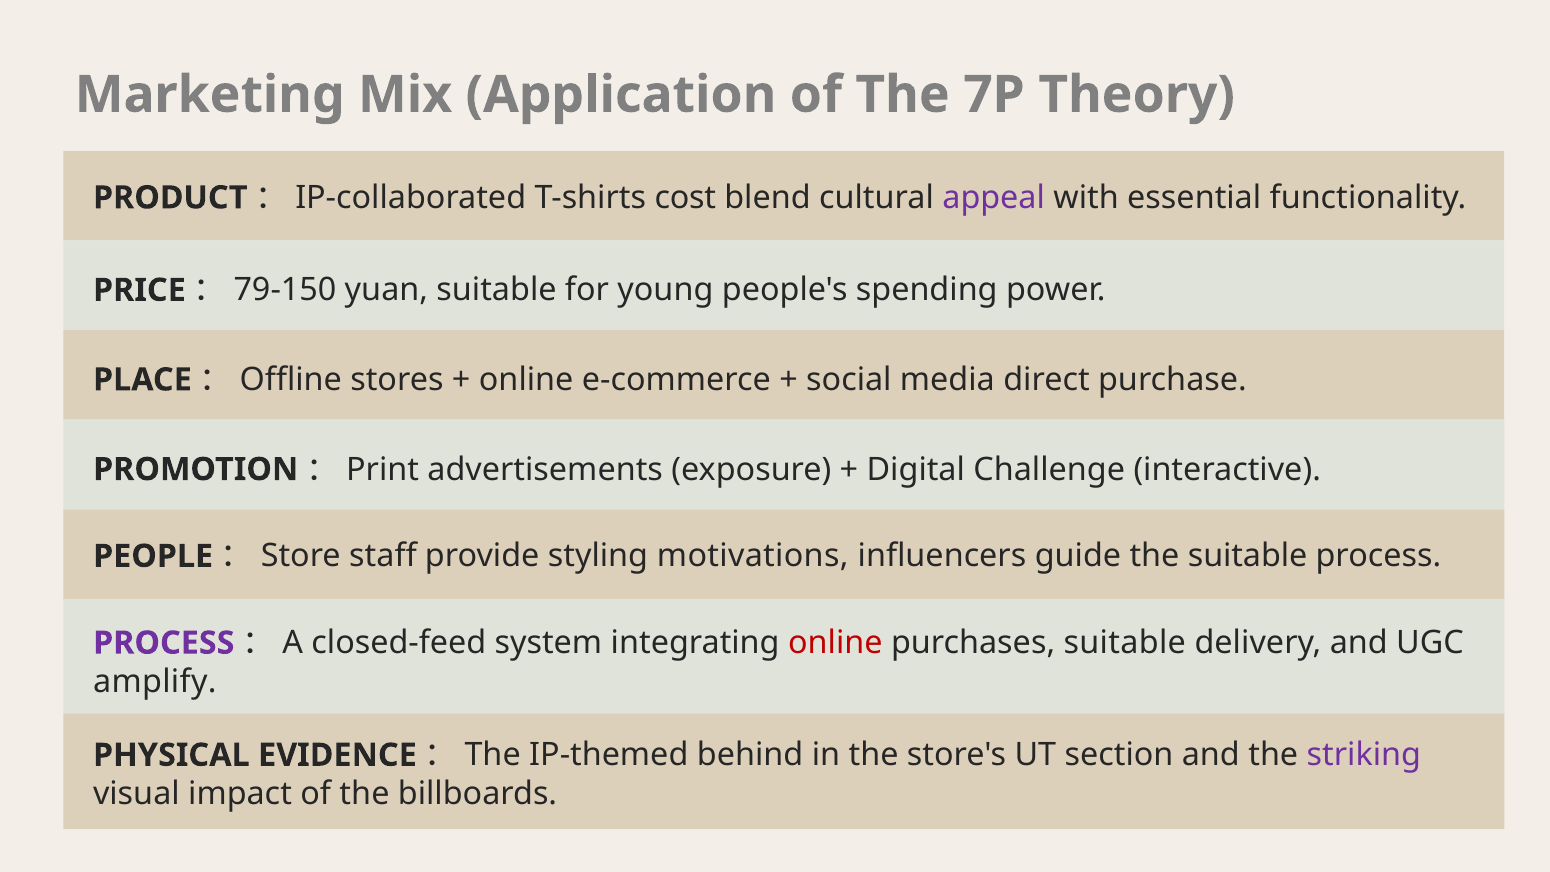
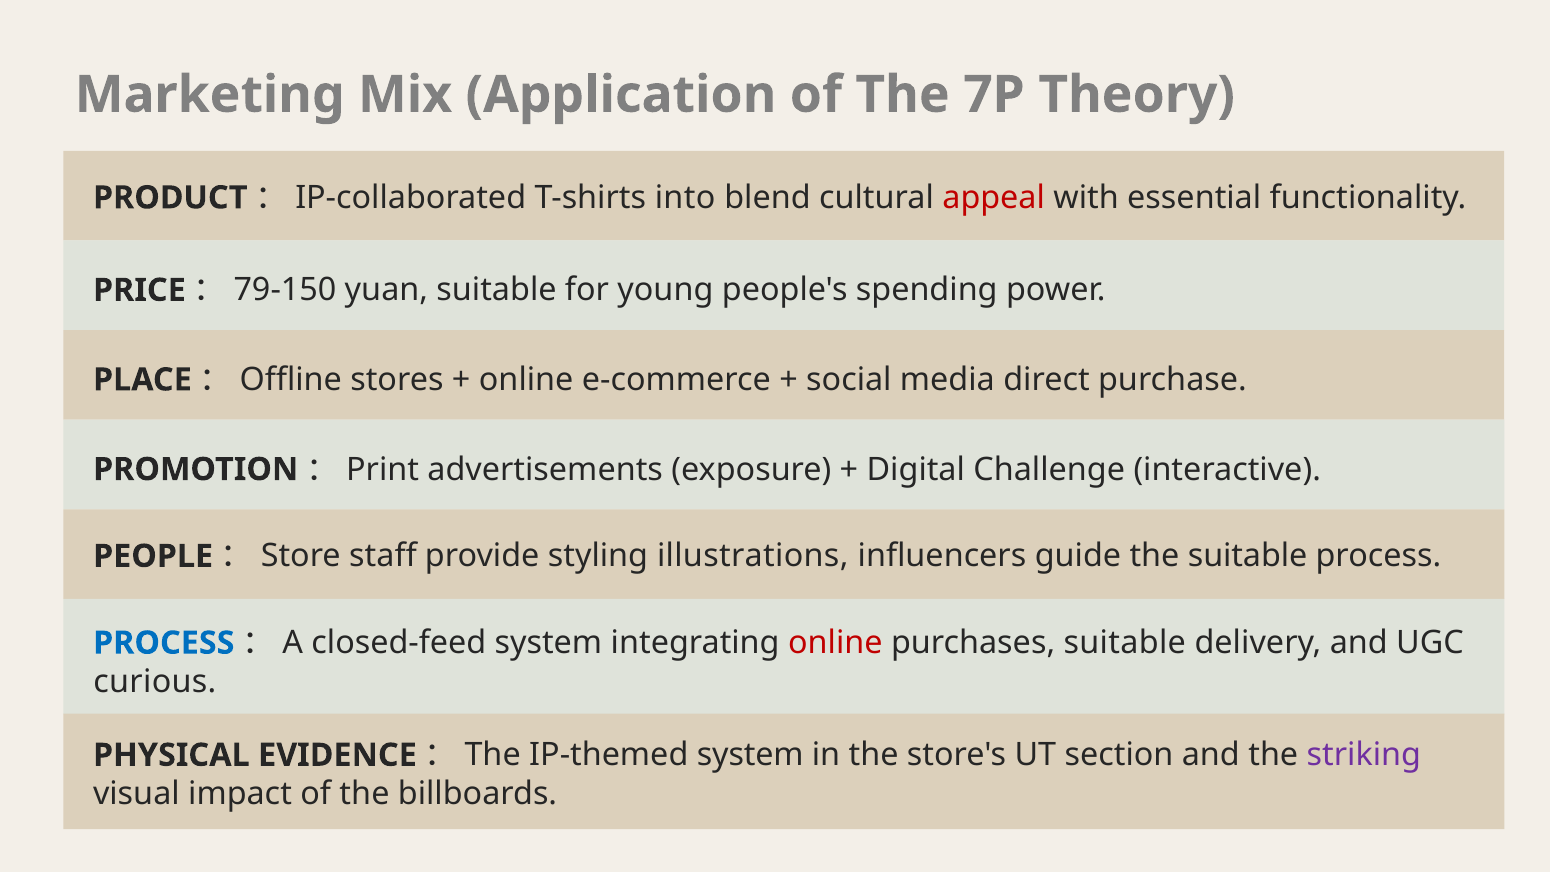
cost: cost -> into
appeal colour: purple -> red
motivations: motivations -> illustrations
PROCESS at (164, 643) colour: purple -> blue
amplify: amplify -> curious
IP-themed behind: behind -> system
